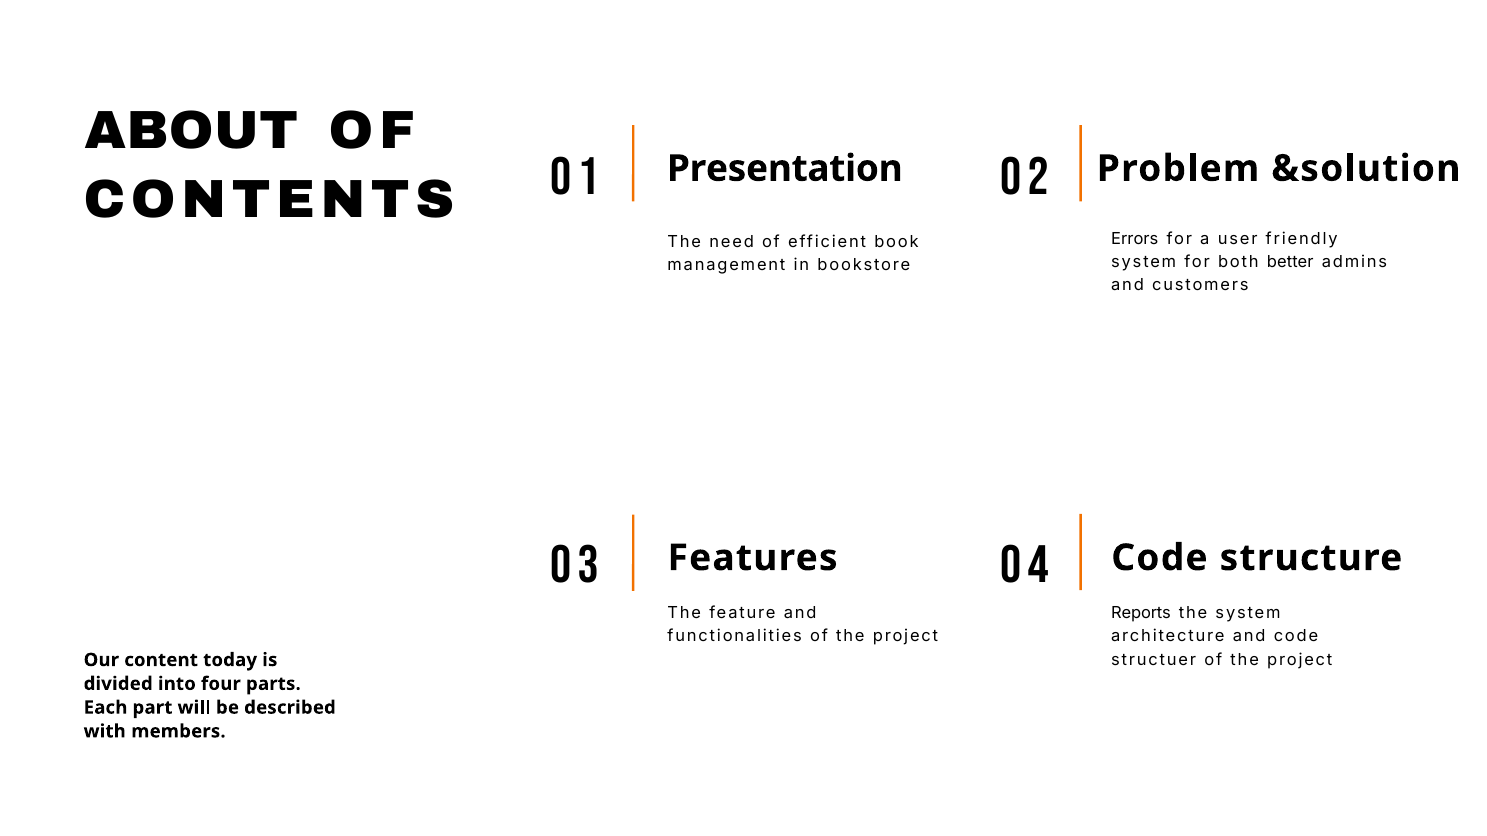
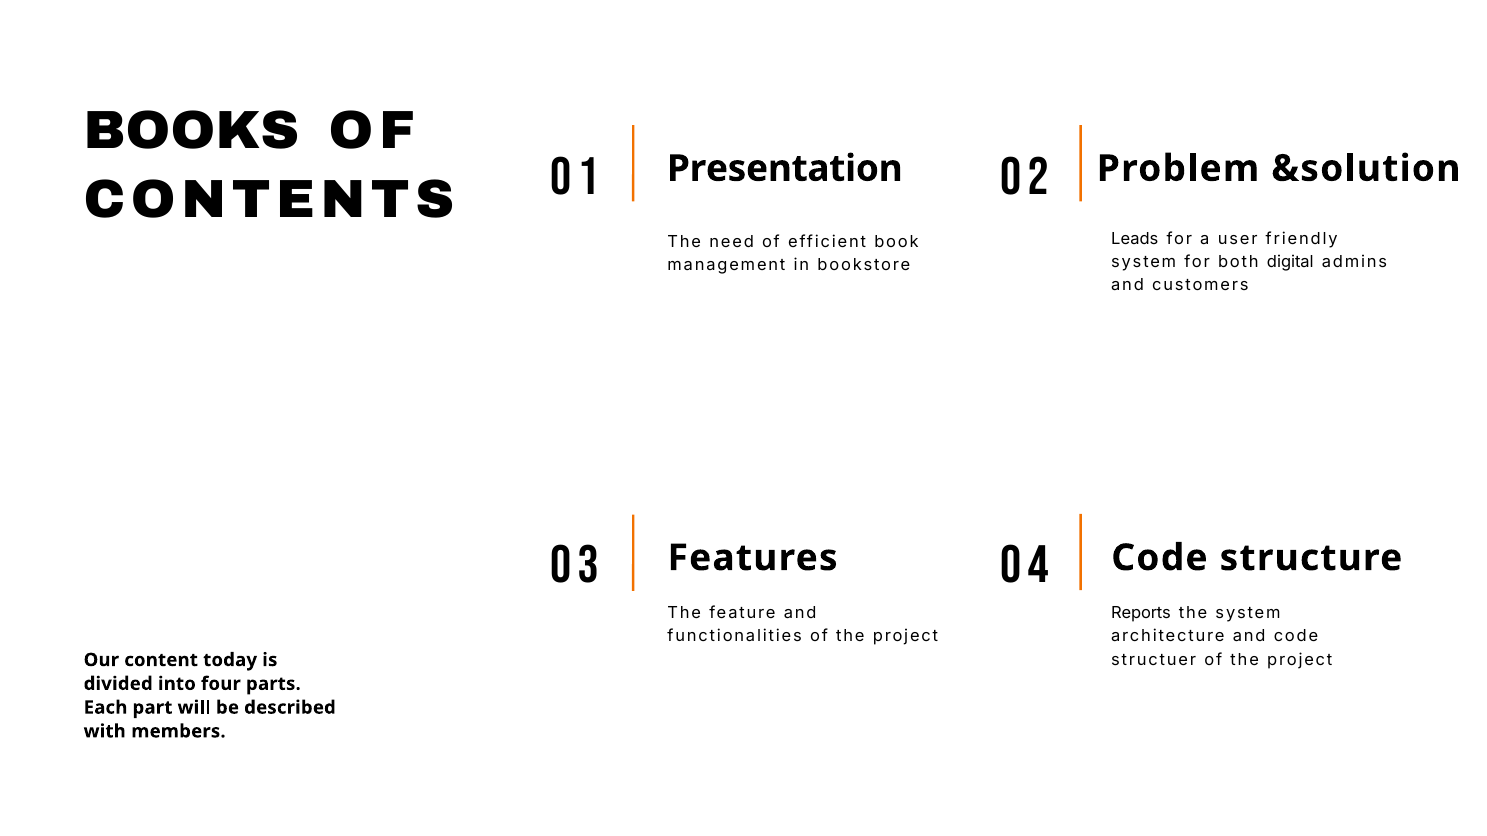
ABOUT: ABOUT -> BOOKS
Errors: Errors -> Leads
better: better -> digital
